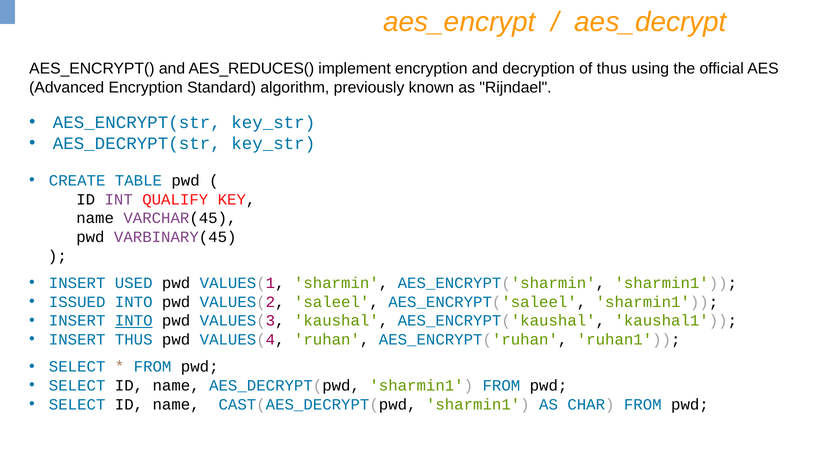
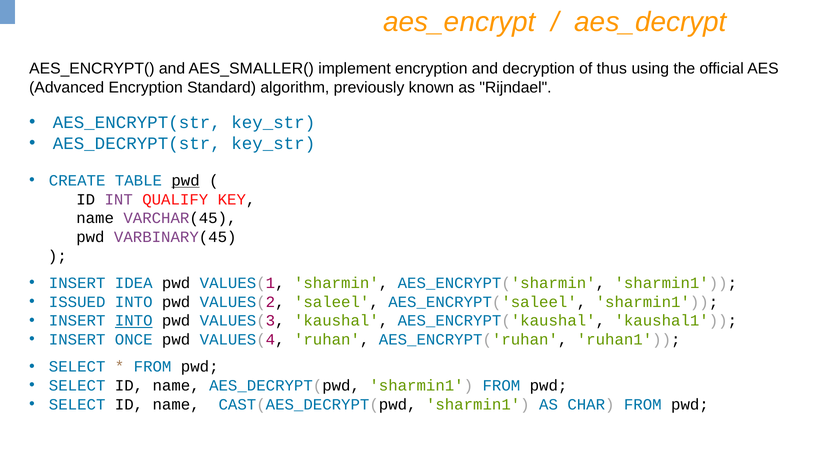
AES_REDUCES(: AES_REDUCES( -> AES_SMALLER(
pwd at (186, 181) underline: none -> present
USED: USED -> IDEA
INSERT THUS: THUS -> ONCE
